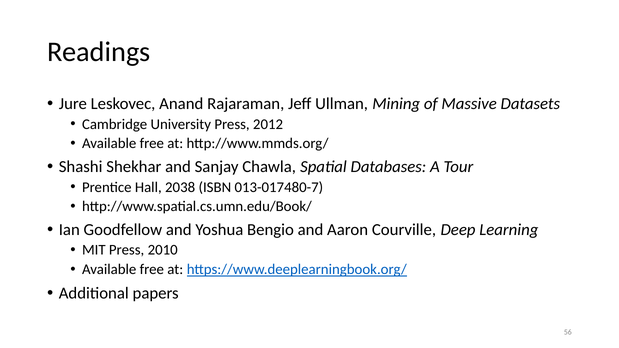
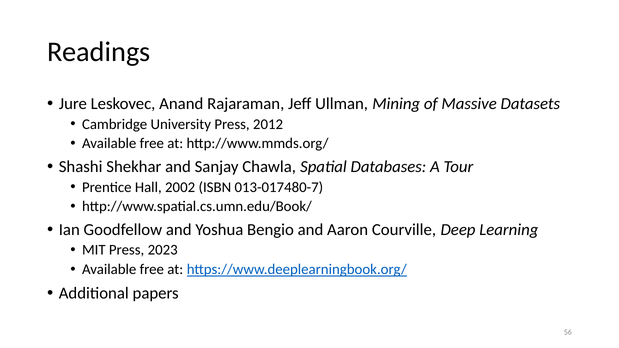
2038: 2038 -> 2002
2010: 2010 -> 2023
